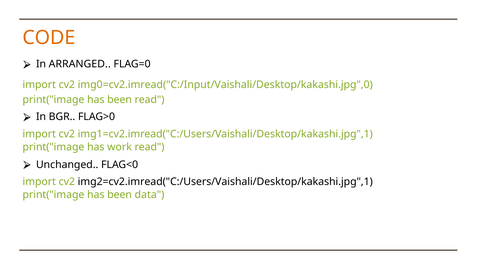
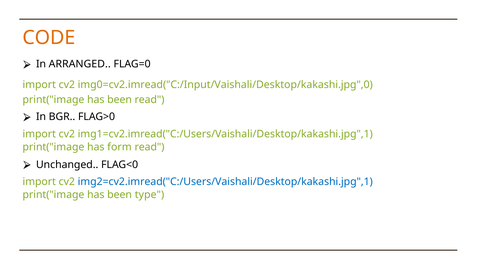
work: work -> form
img2=cv2.imread("C:/Users/Vaishali/Desktop/kakashi.jpg",1 colour: black -> blue
data: data -> type
